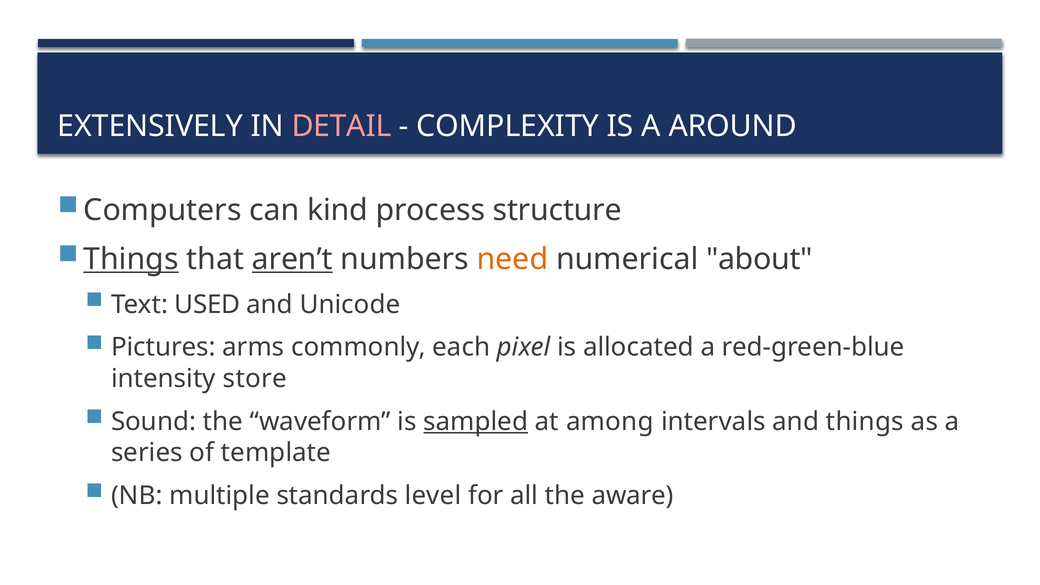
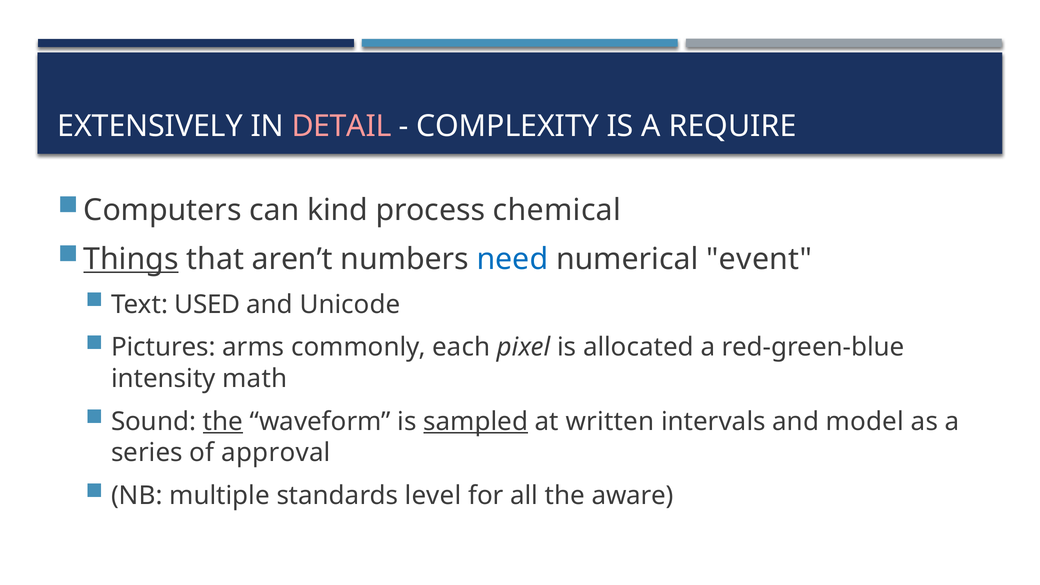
AROUND: AROUND -> REQUIRE
structure: structure -> chemical
aren’t underline: present -> none
need colour: orange -> blue
about: about -> event
store: store -> math
the at (223, 421) underline: none -> present
among: among -> written
and things: things -> model
template: template -> approval
